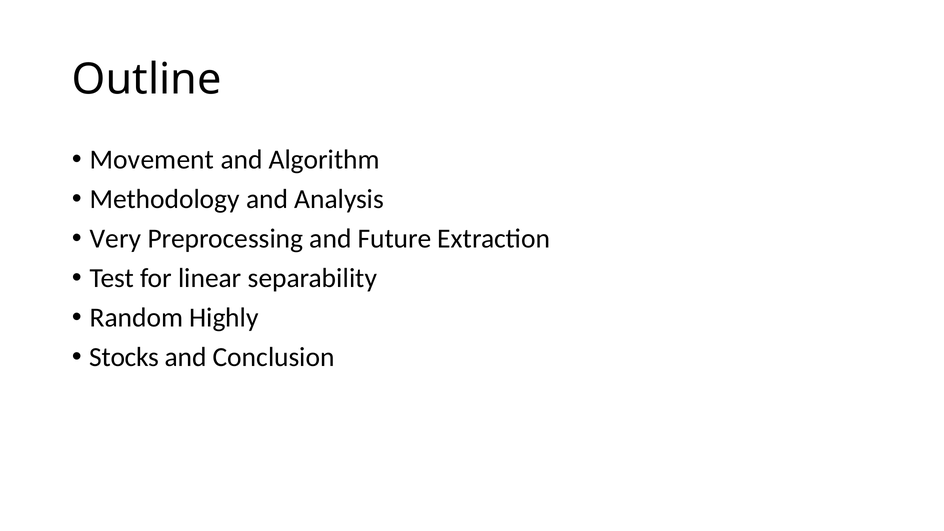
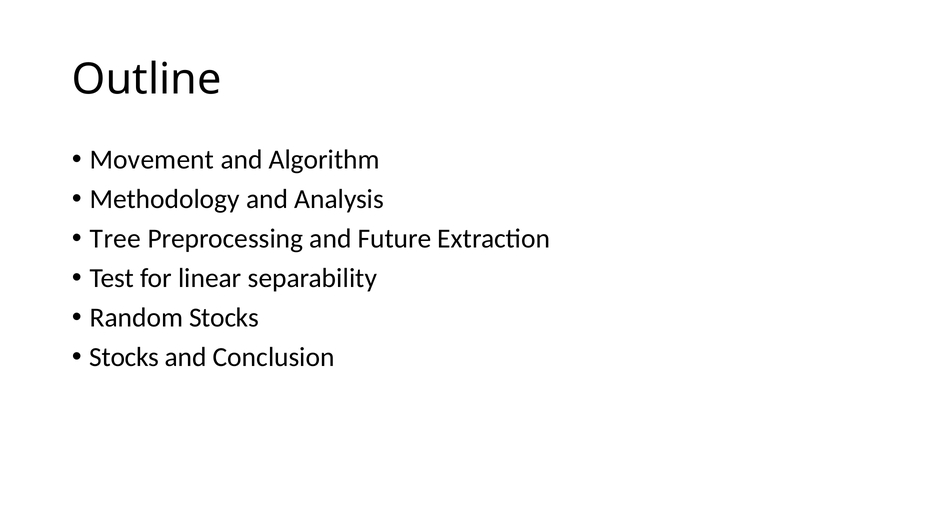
Very: Very -> Tree
Random Highly: Highly -> Stocks
